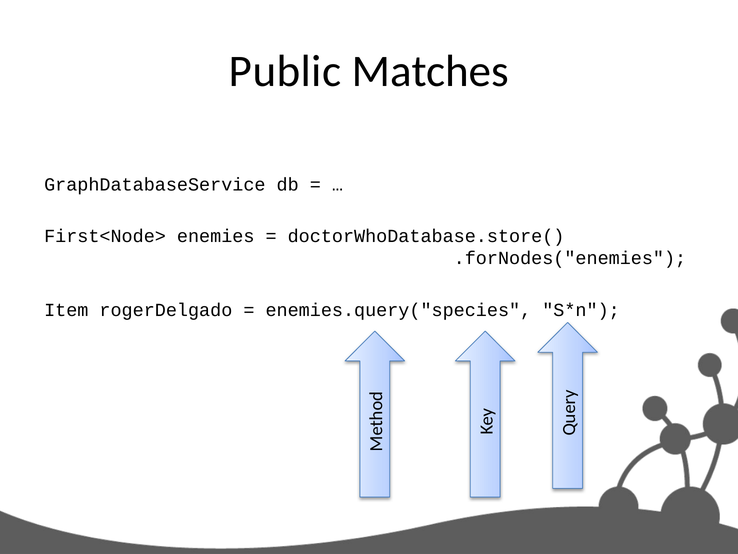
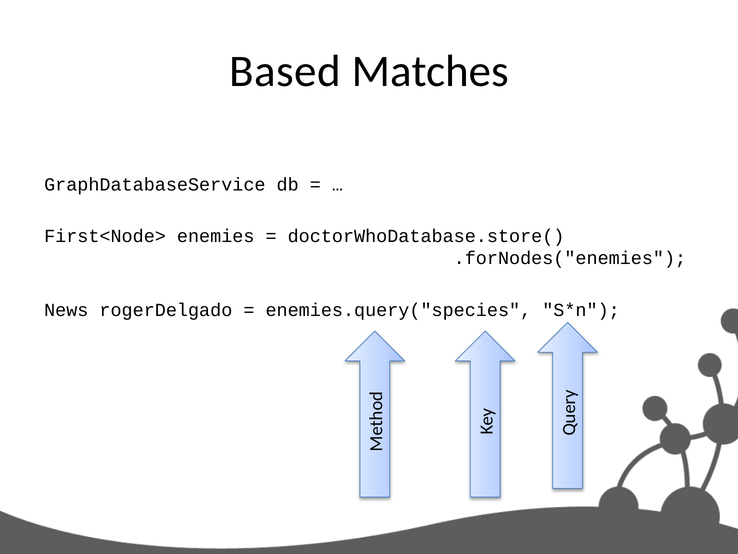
Public: Public -> Based
Item: Item -> News
